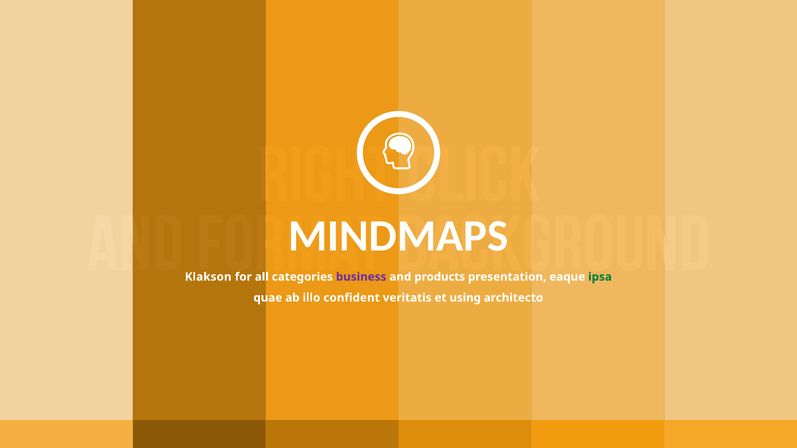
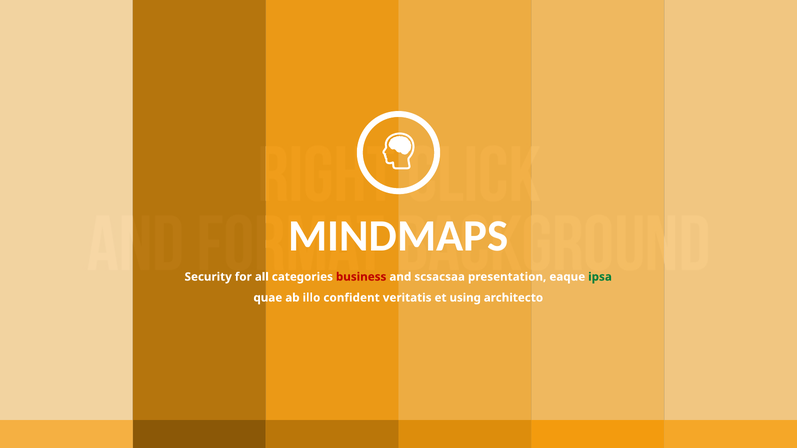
Klakson: Klakson -> Security
business colour: purple -> red
products: products -> scsacsaa
